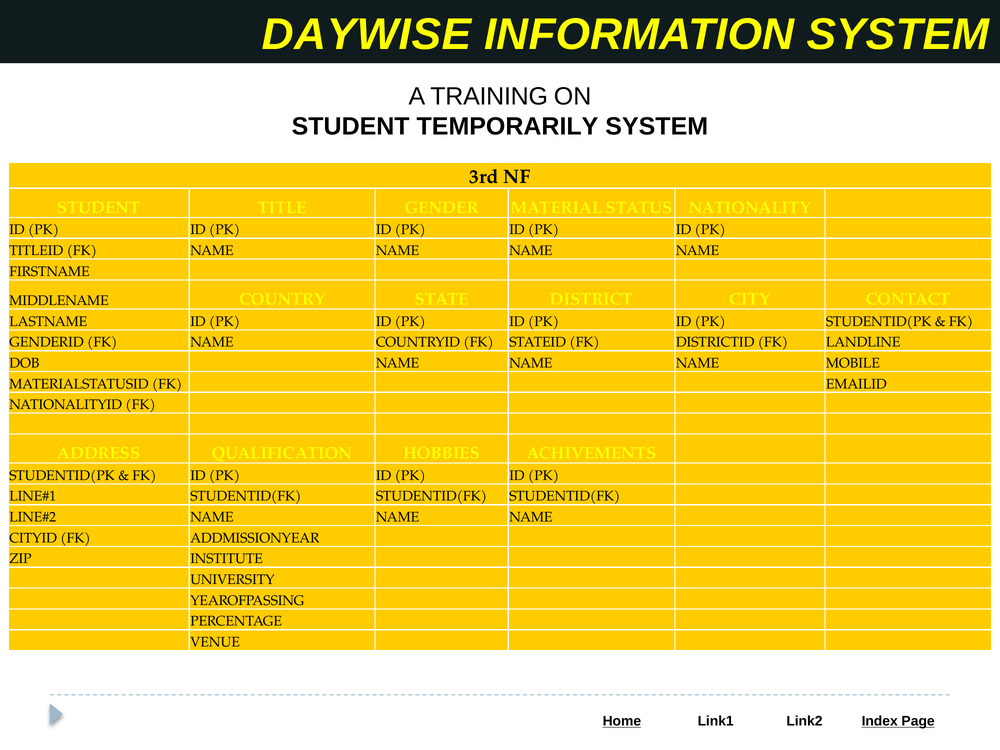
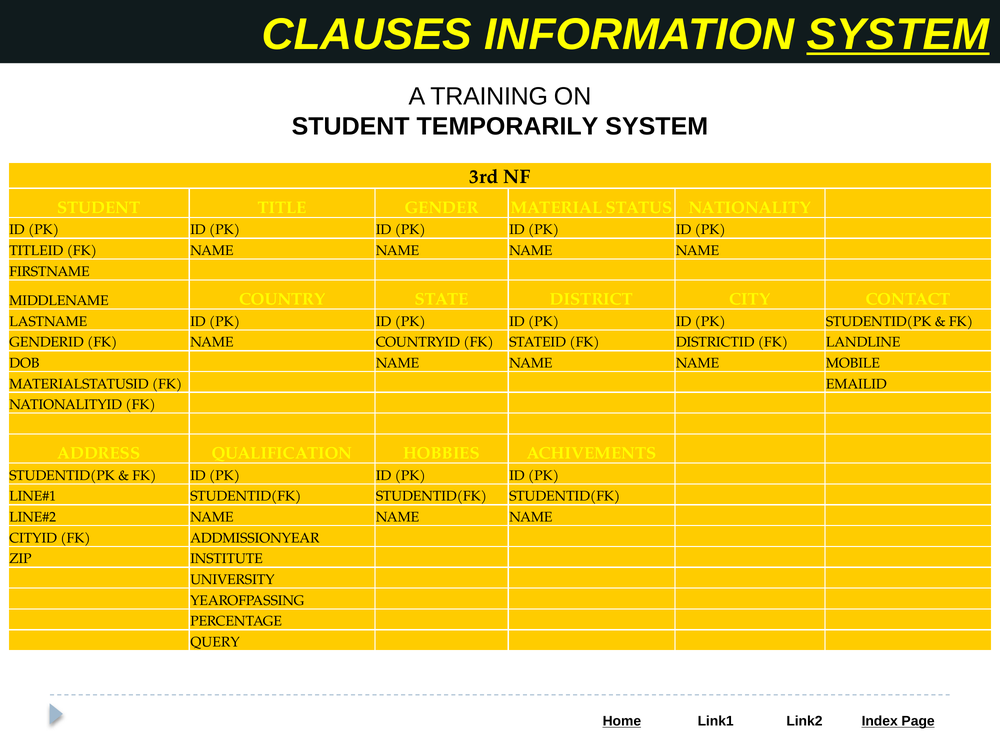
DAYWISE: DAYWISE -> CLAUSES
SYSTEM at (898, 35) underline: none -> present
VENUE: VENUE -> QUERY
